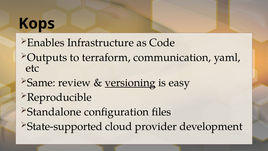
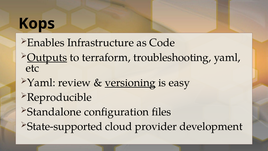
Outputs underline: none -> present
communication: communication -> troubleshooting
Same at (41, 83): Same -> Yaml
